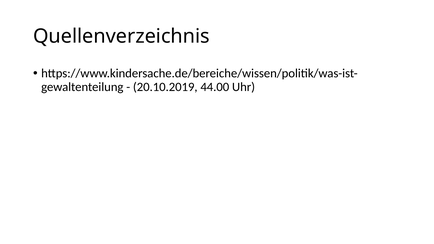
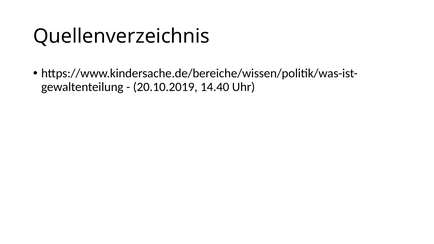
44.00: 44.00 -> 14.40
